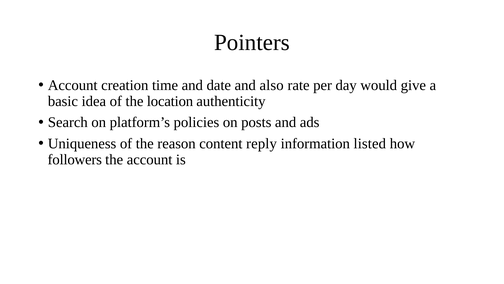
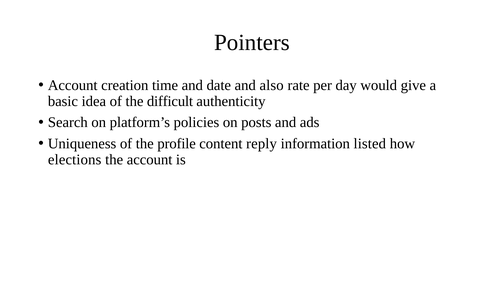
location: location -> difficult
reason: reason -> profile
followers: followers -> elections
